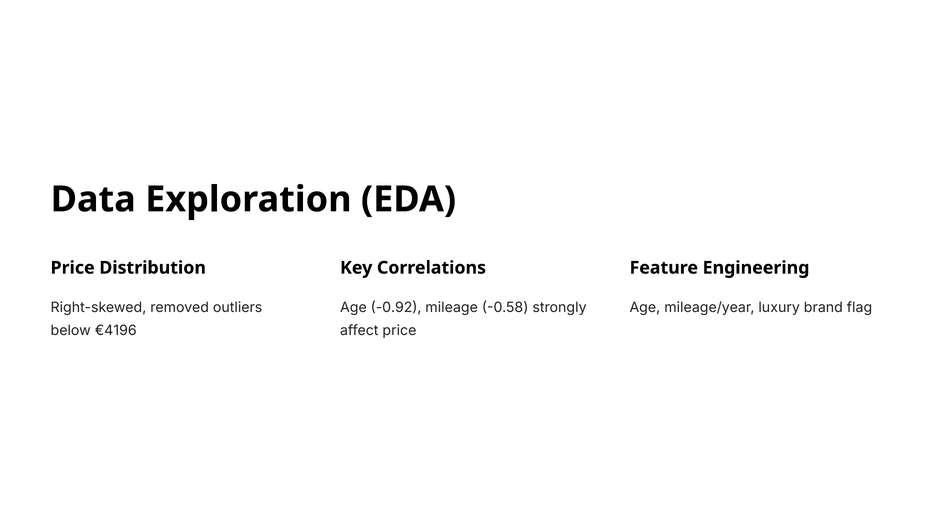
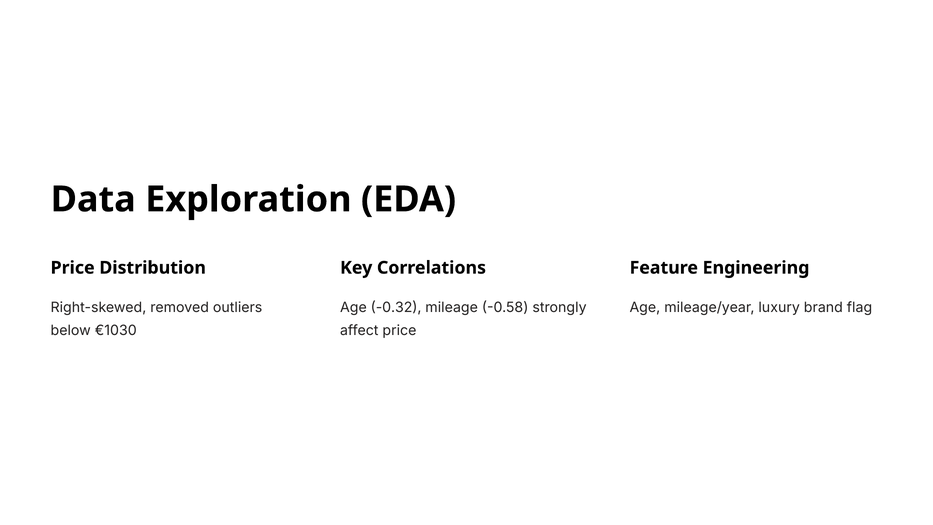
-0.92: -0.92 -> -0.32
€4196: €4196 -> €1030
